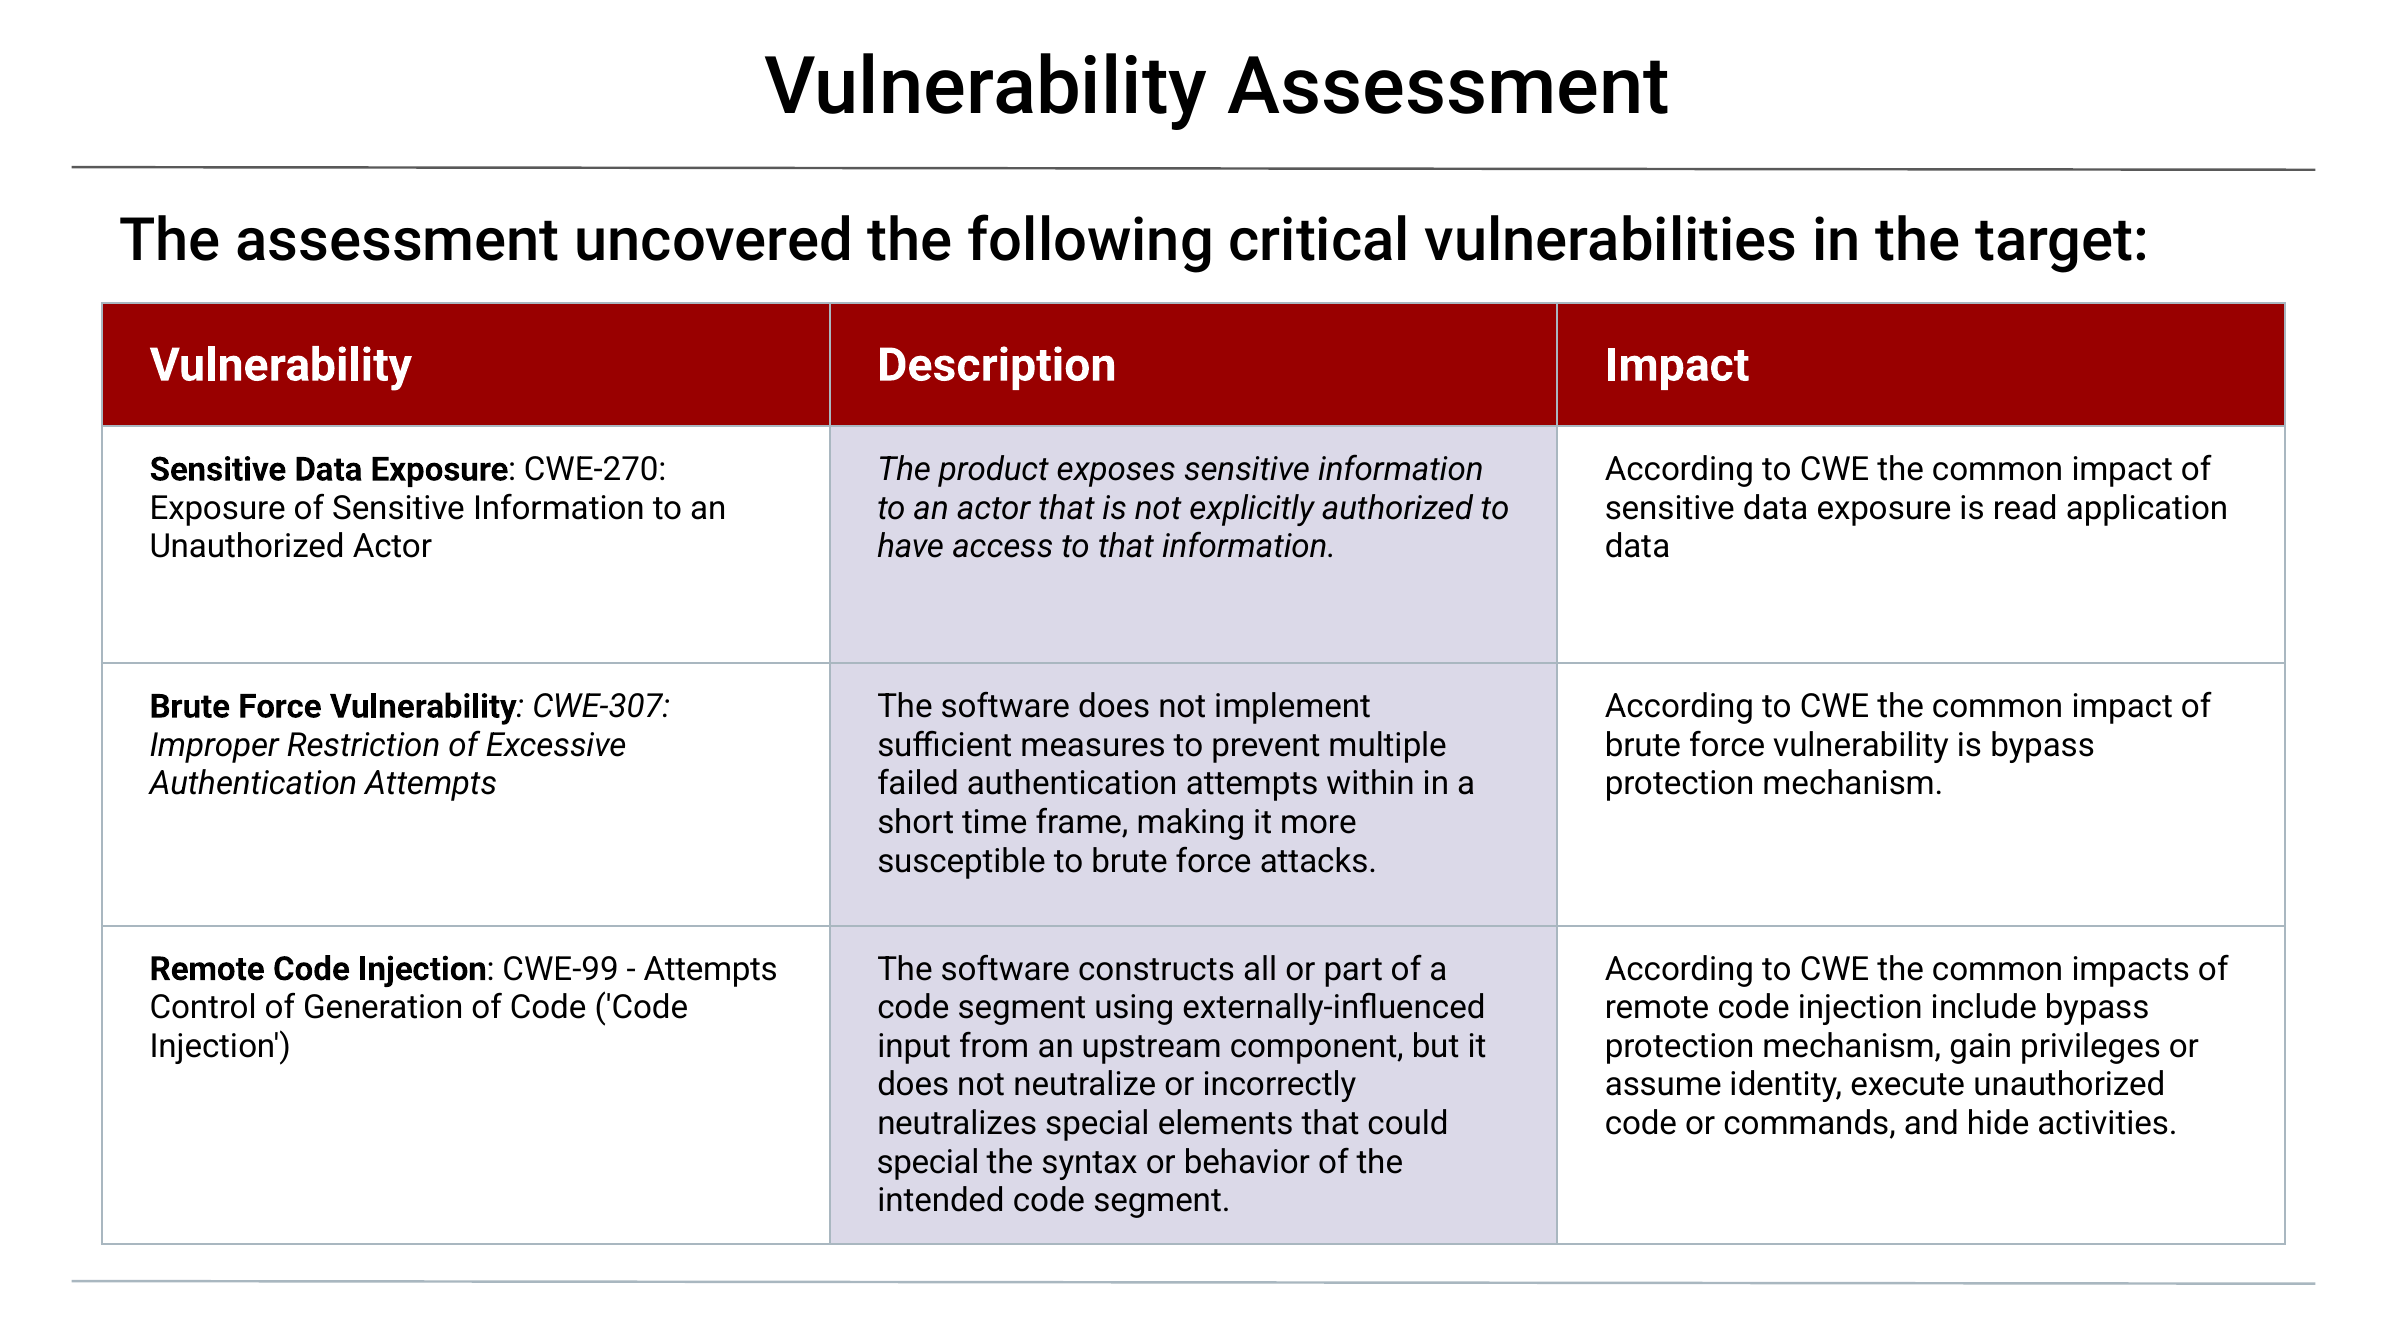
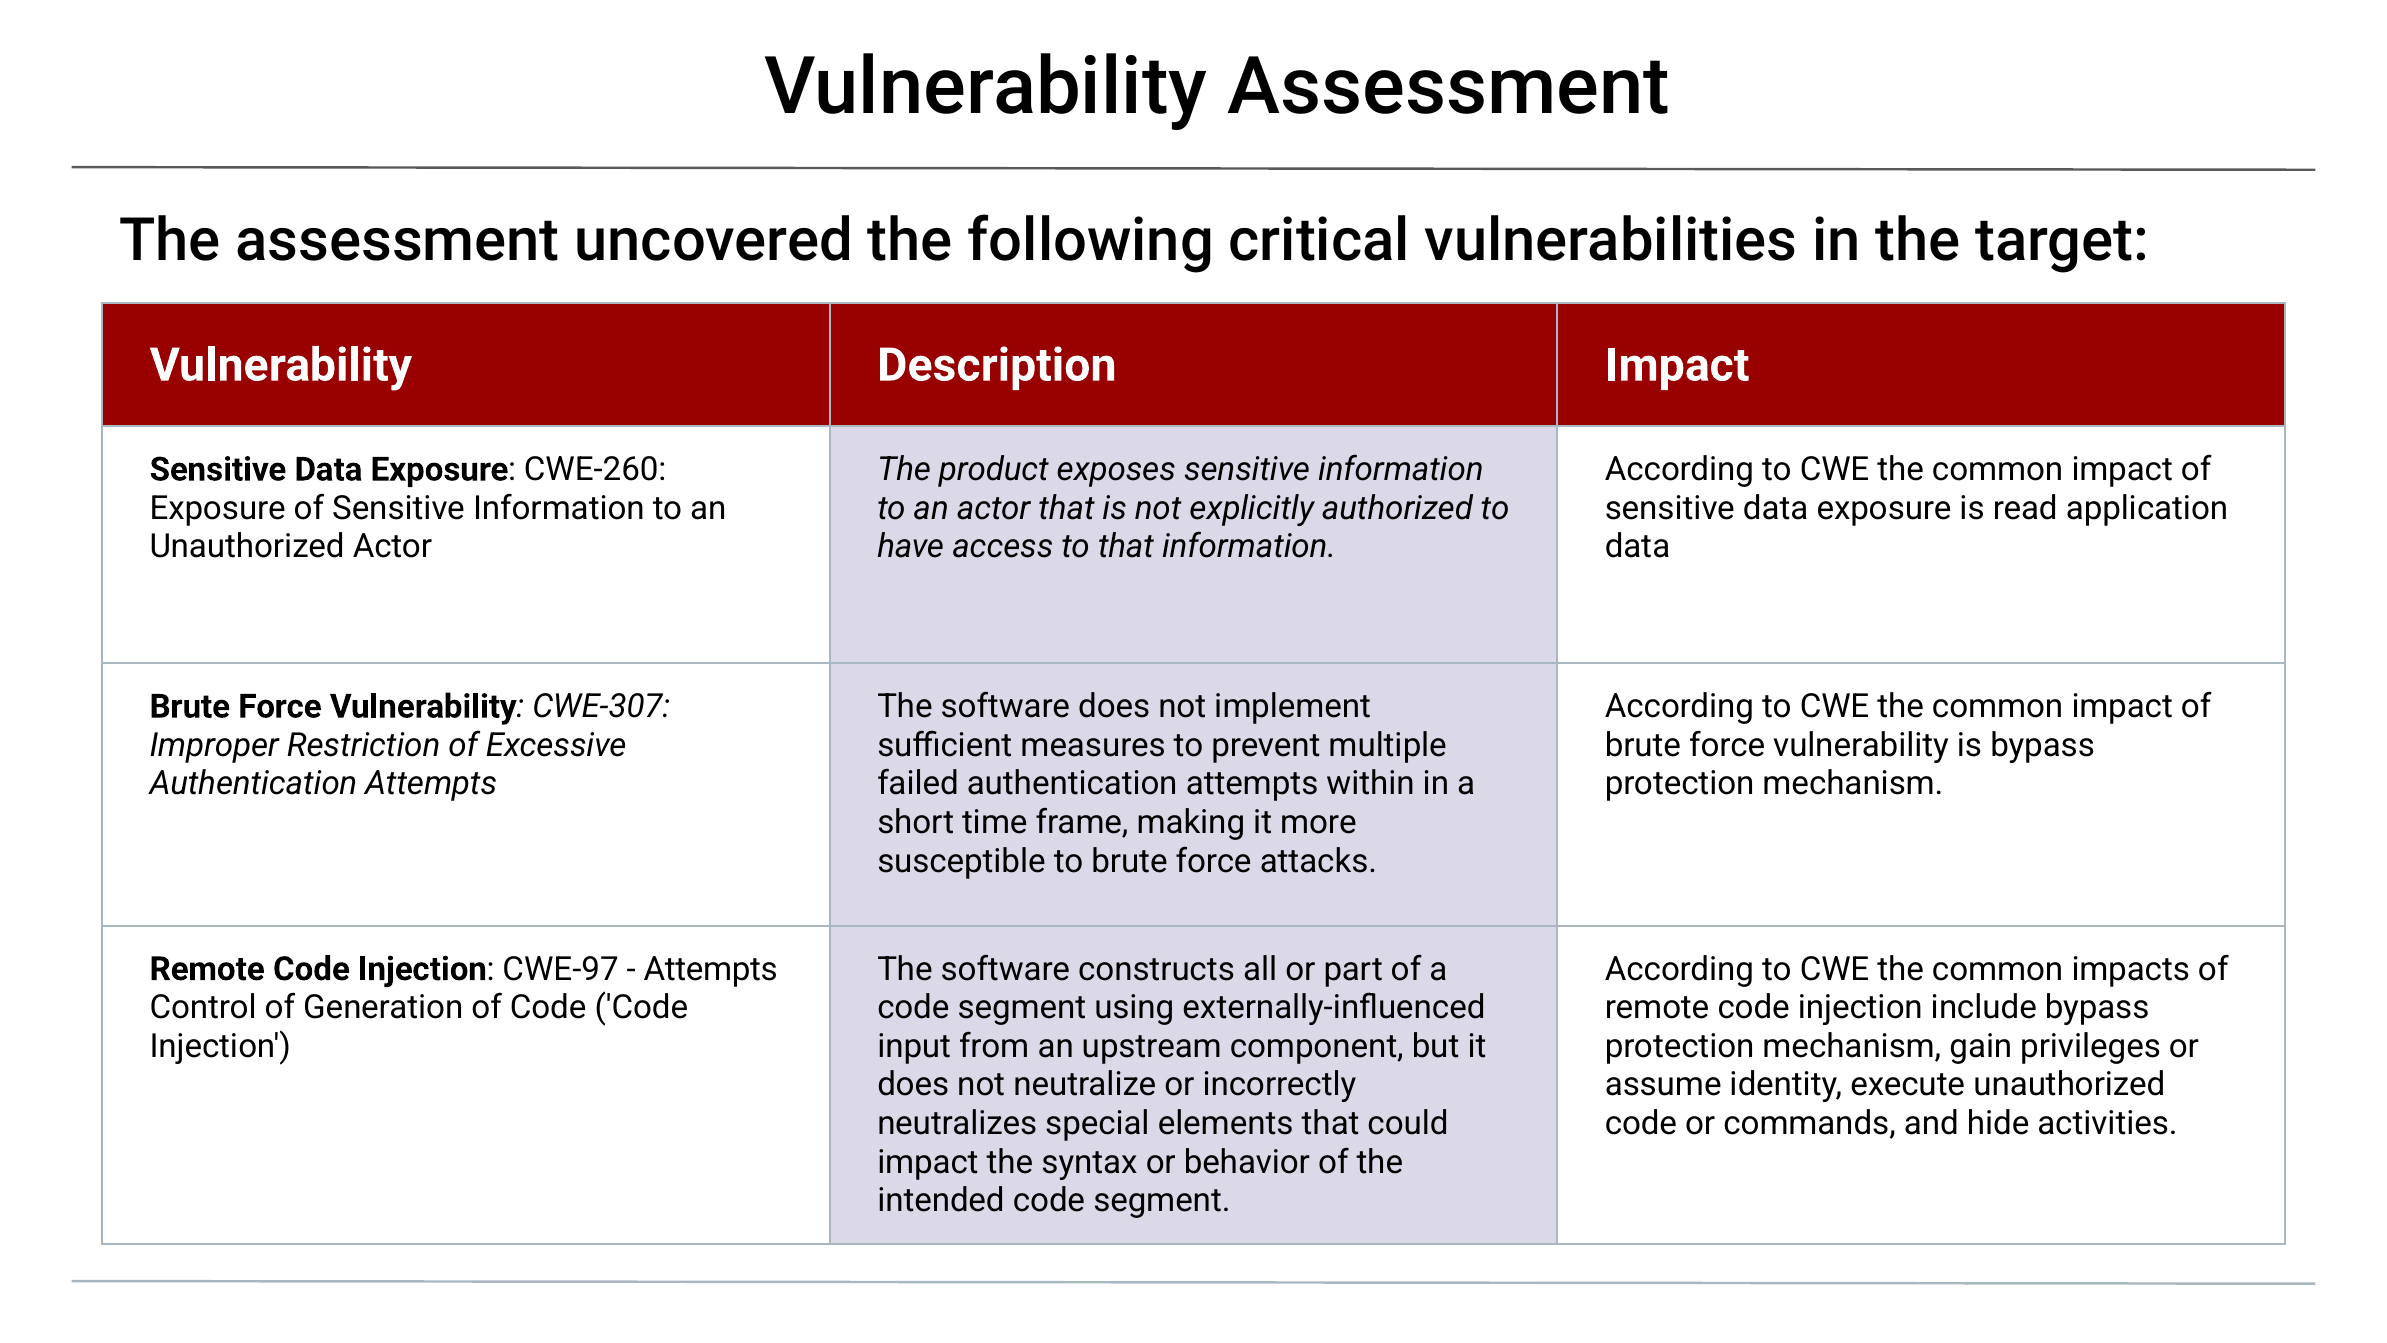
CWE-270: CWE-270 -> CWE-260
CWE-99: CWE-99 -> CWE-97
special at (928, 1162): special -> impact
